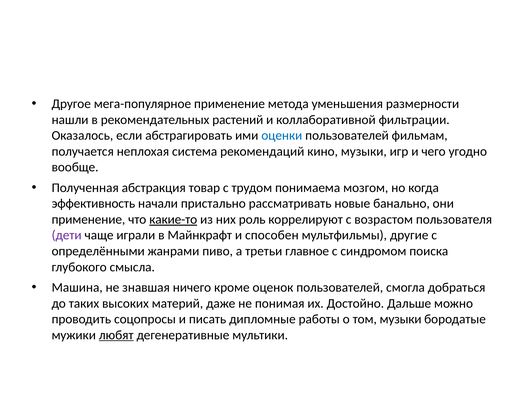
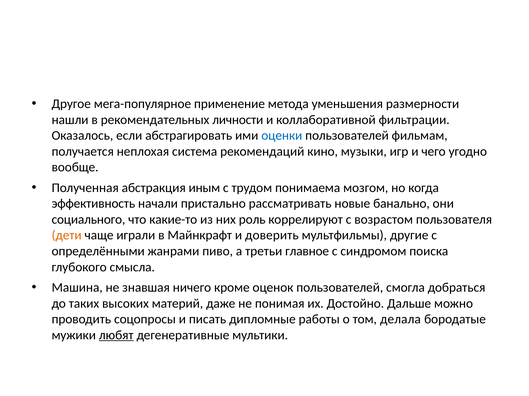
растений: растений -> личности
товар: товар -> иным
применение at (88, 220): применение -> социального
какие-то underline: present -> none
дети colour: purple -> orange
способен: способен -> доверить
том музыки: музыки -> делала
